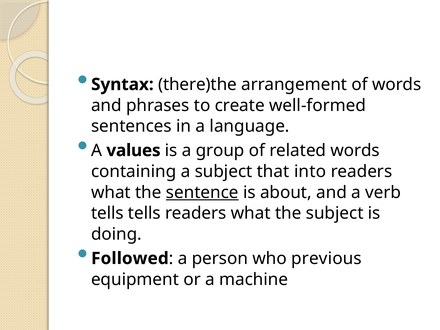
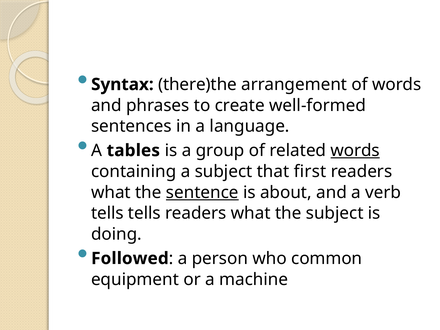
values: values -> tables
words at (355, 151) underline: none -> present
into: into -> first
previous: previous -> common
